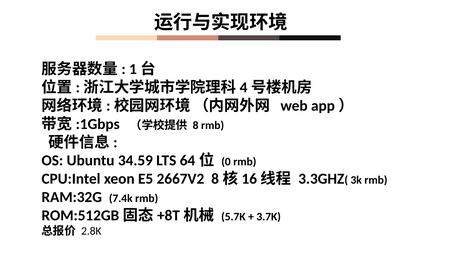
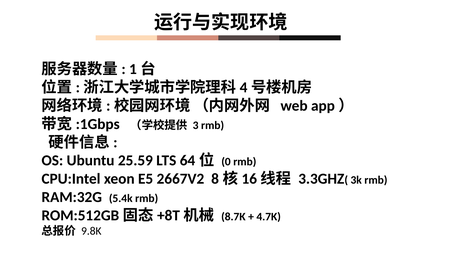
8: 8 -> 3
34.59: 34.59 -> 25.59
7.4k: 7.4k -> 5.4k
5.7K: 5.7K -> 8.7K
3.7K: 3.7K -> 4.7K
2.8K: 2.8K -> 9.8K
